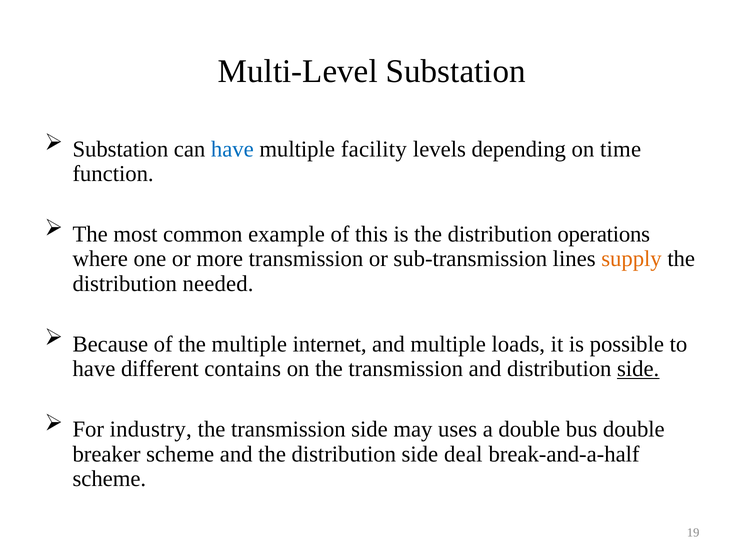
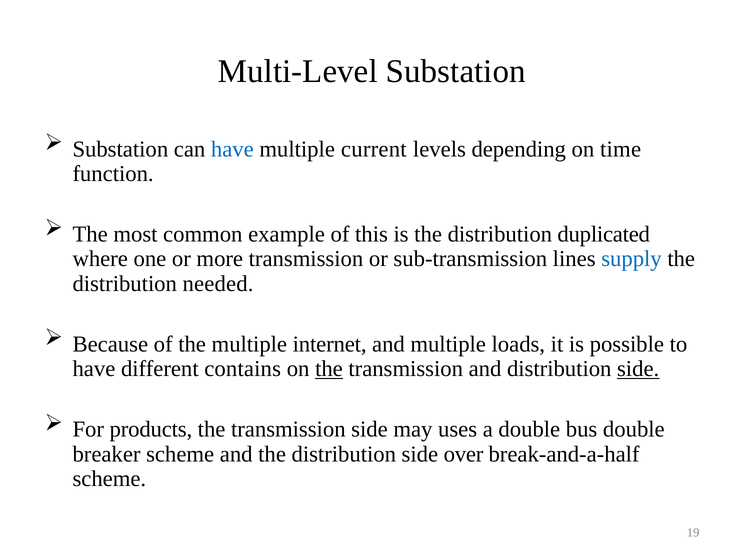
facility: facility -> current
operations: operations -> duplicated
supply colour: orange -> blue
the at (329, 369) underline: none -> present
industry: industry -> products
deal: deal -> over
